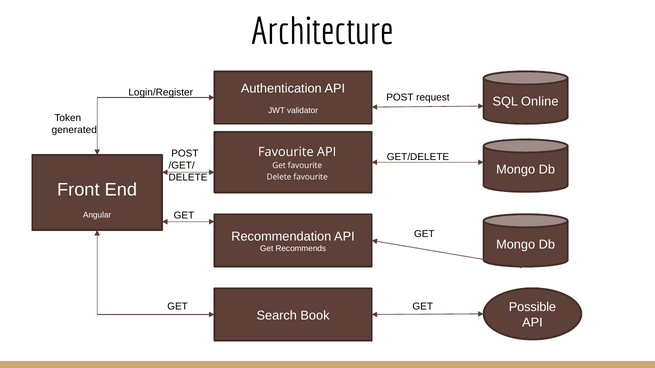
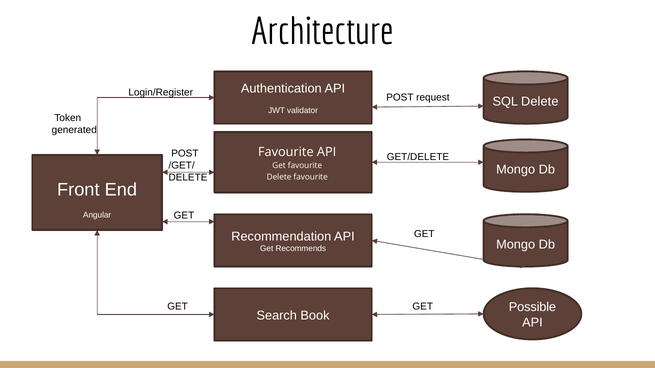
SQL Online: Online -> Delete
